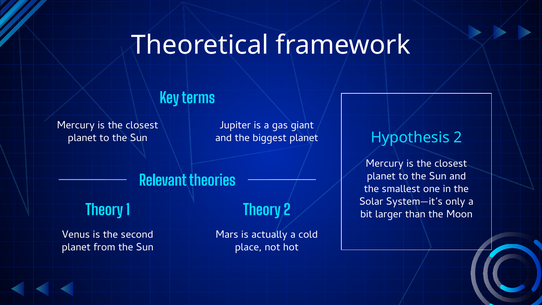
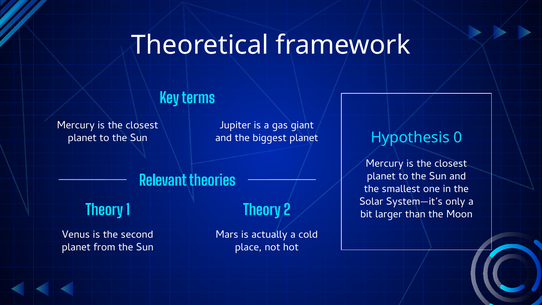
Hypothesis 2: 2 -> 0
